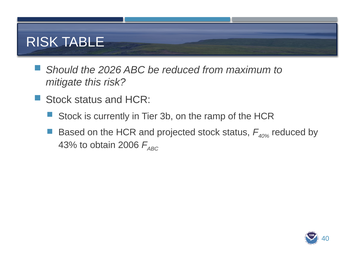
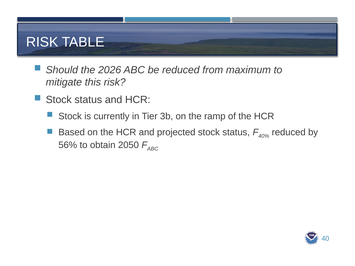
43%: 43% -> 56%
2006: 2006 -> 2050
